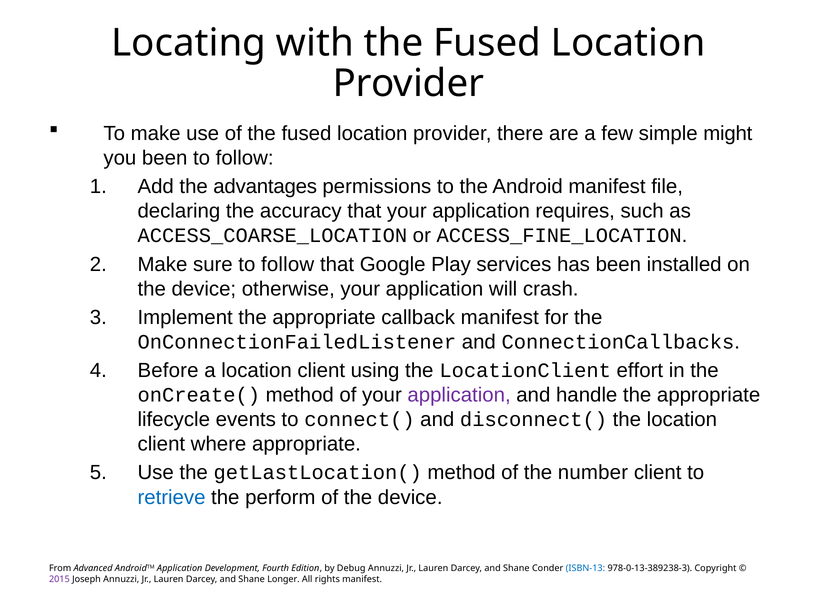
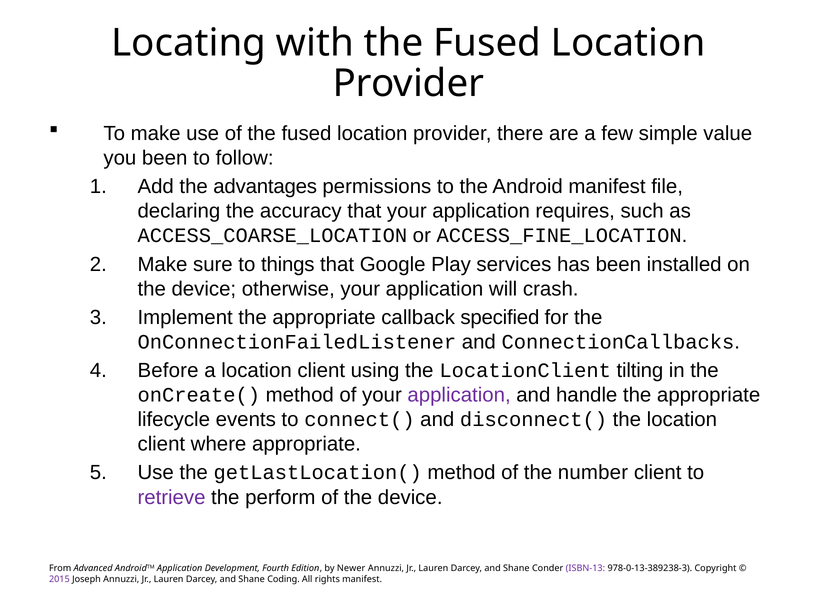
might: might -> value
sure to follow: follow -> things
callback manifest: manifest -> specified
effort: effort -> tilting
retrieve colour: blue -> purple
Debug: Debug -> Newer
ISBN-13 colour: blue -> purple
Longer: Longer -> Coding
